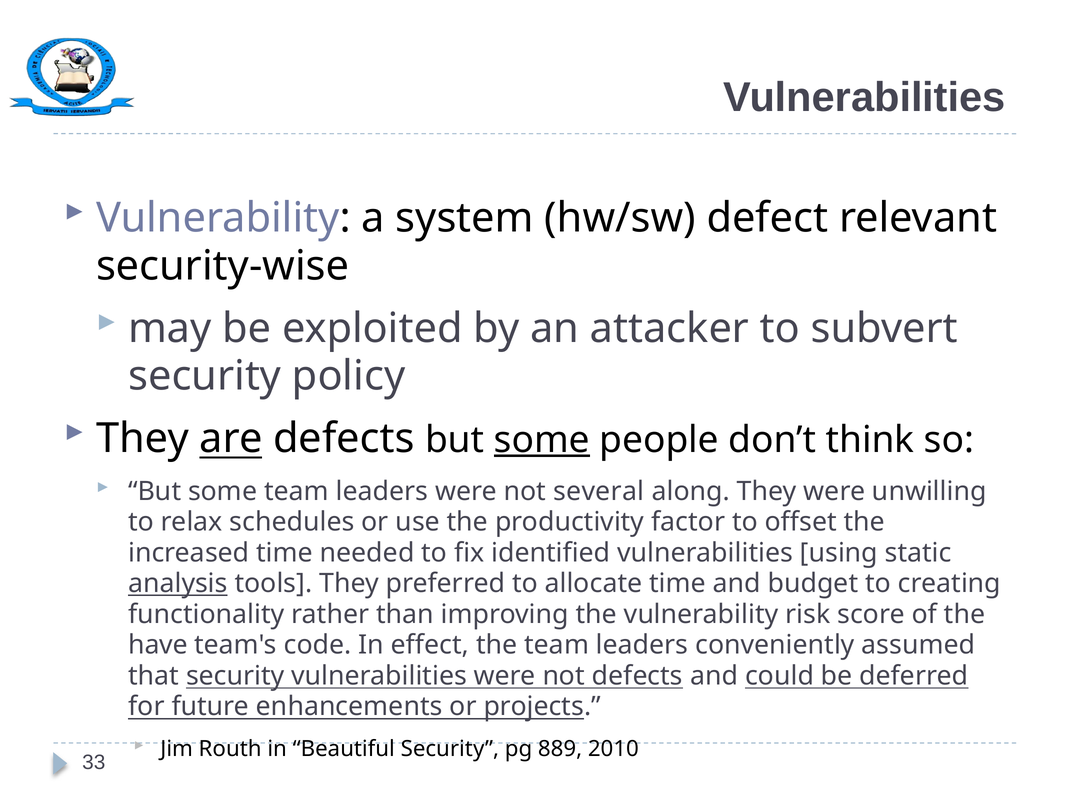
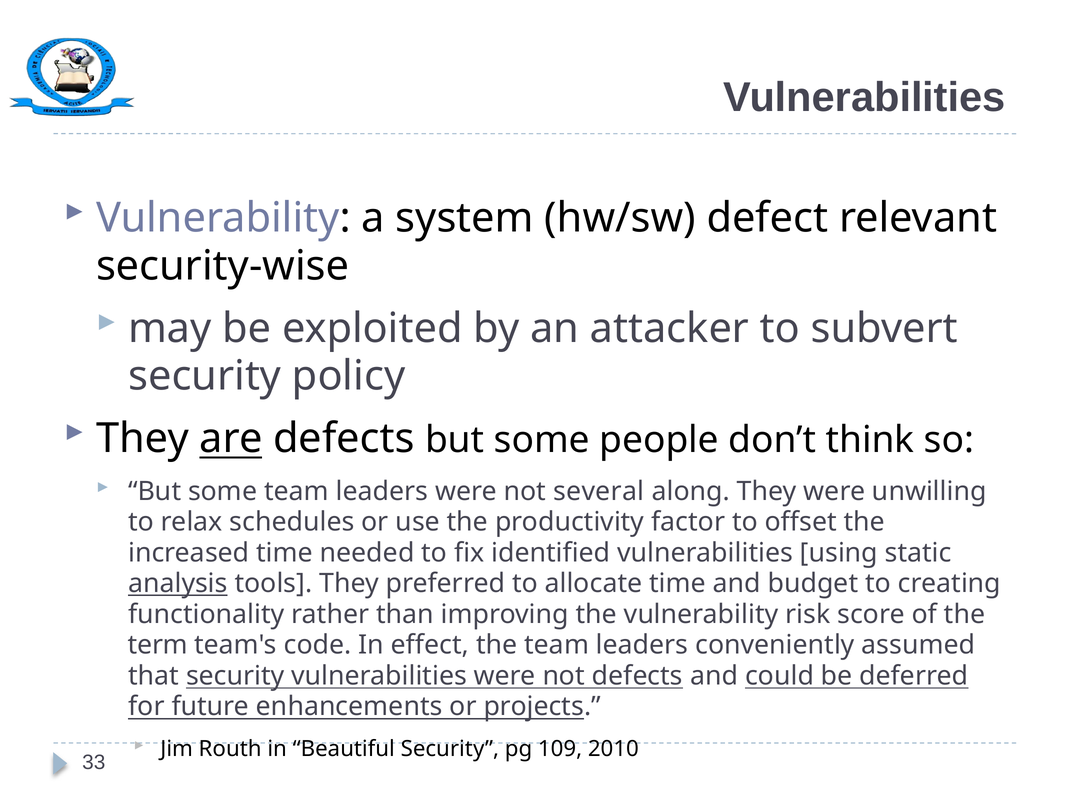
some at (542, 440) underline: present -> none
have: have -> term
889: 889 -> 109
